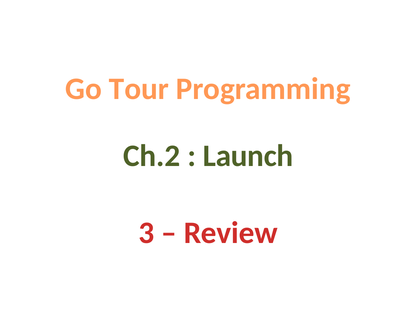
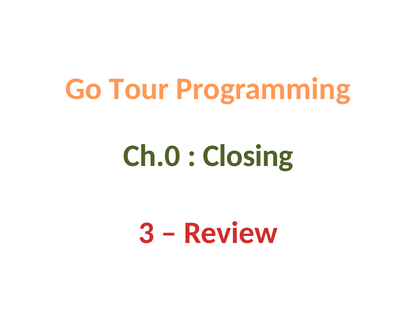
Ch.2: Ch.2 -> Ch.0
Launch: Launch -> Closing
